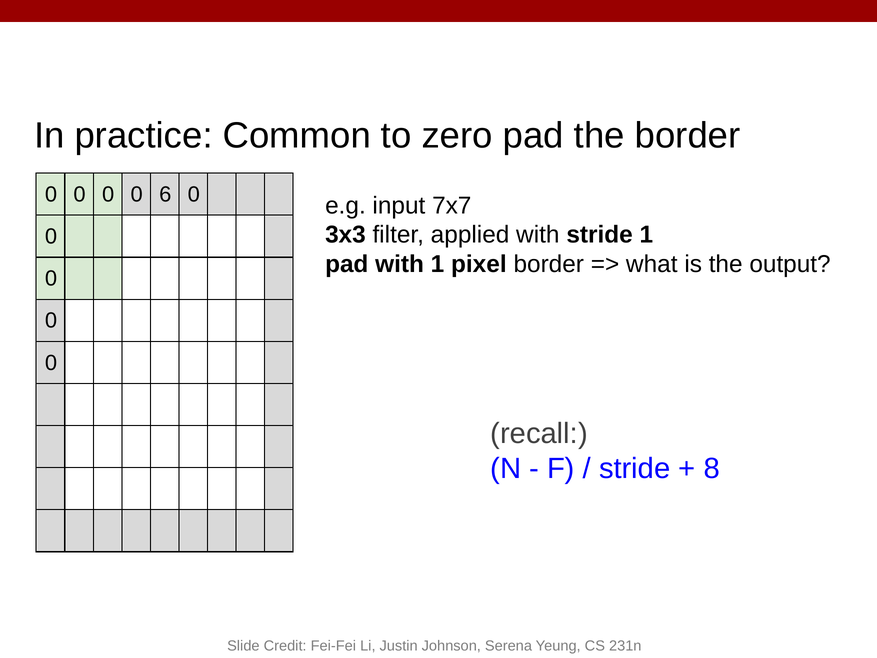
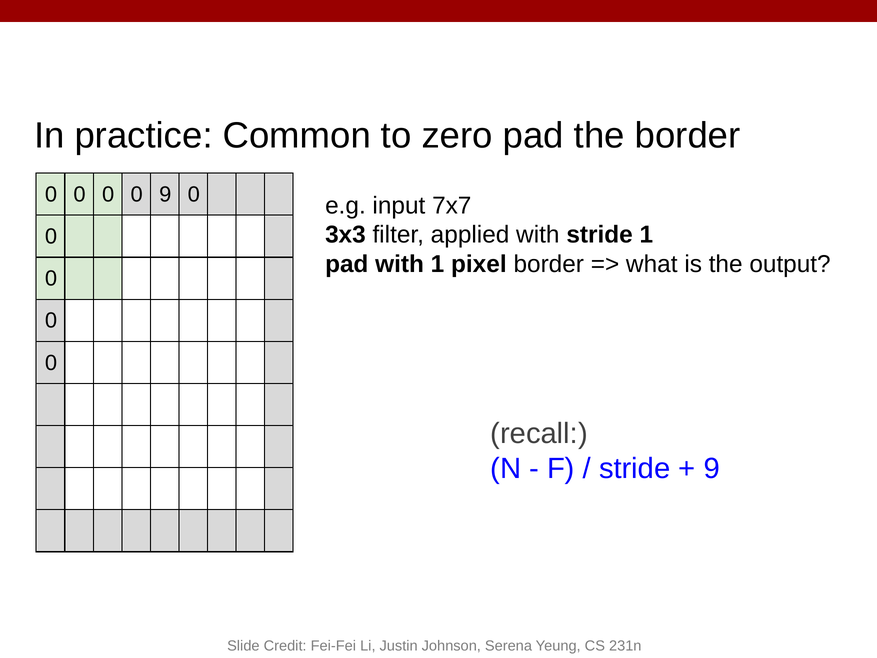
0 6: 6 -> 9
8 at (712, 469): 8 -> 9
